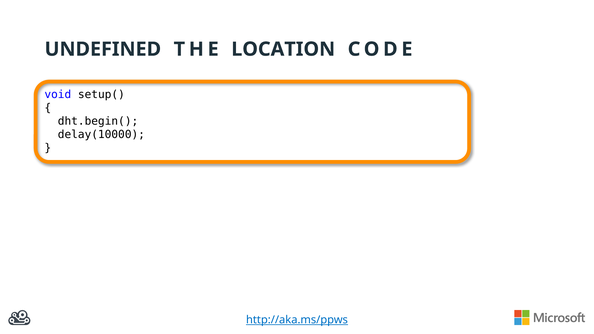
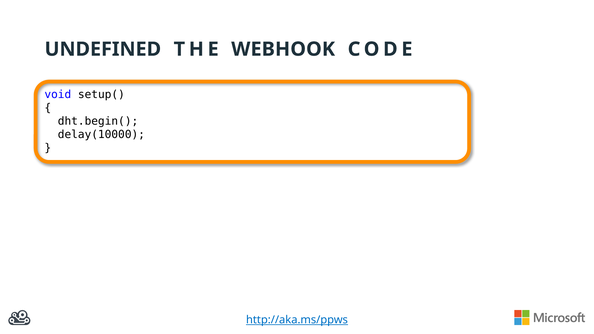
LOCATION: LOCATION -> WEBHOOK
